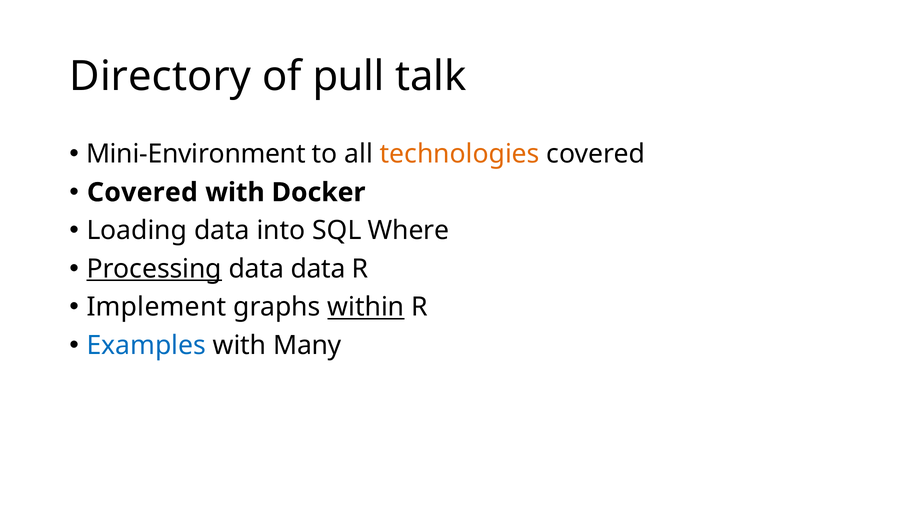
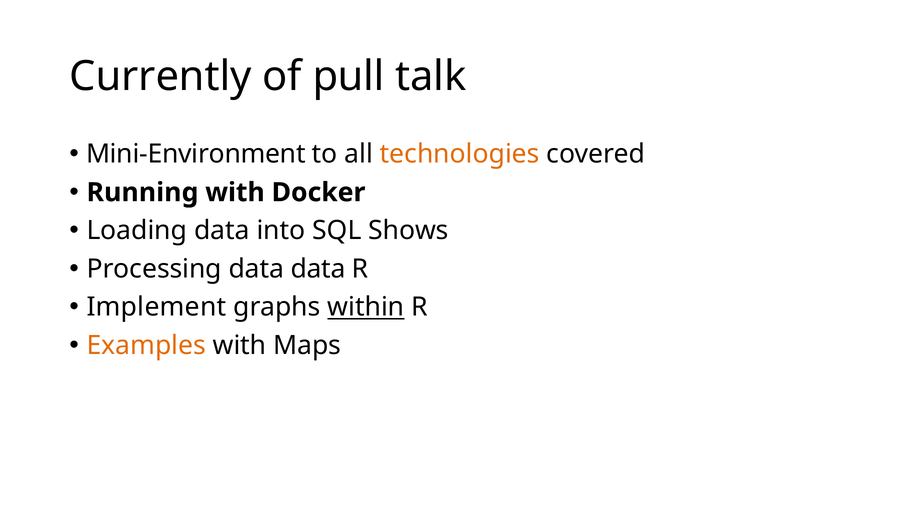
Directory: Directory -> Currently
Covered at (142, 192): Covered -> Running
Where: Where -> Shows
Processing underline: present -> none
Examples colour: blue -> orange
Many: Many -> Maps
